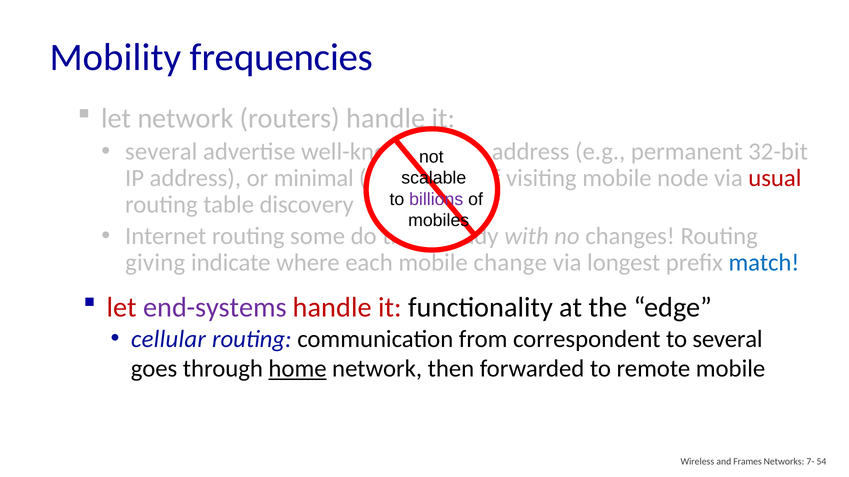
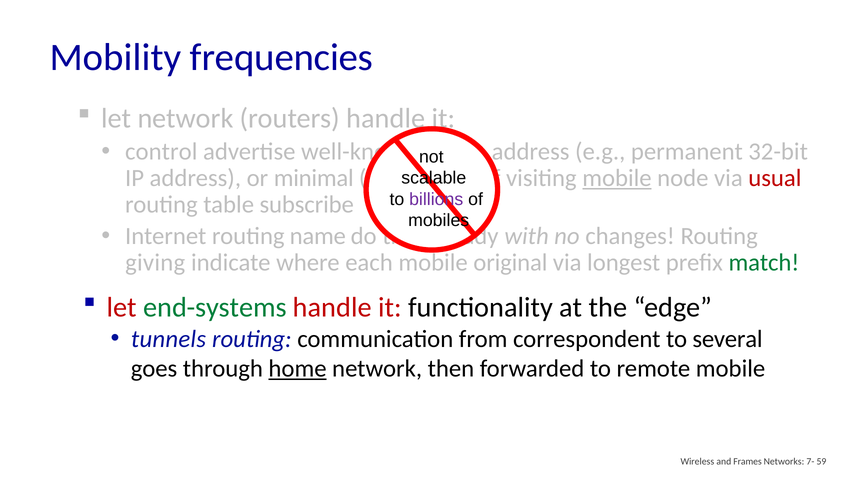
several at (161, 152): several -> control
mobile at (617, 178) underline: none -> present
discovery: discovery -> subscribe
routing some: some -> name
change: change -> original
match colour: blue -> green
end-systems colour: purple -> green
cellular: cellular -> tunnels
54: 54 -> 59
